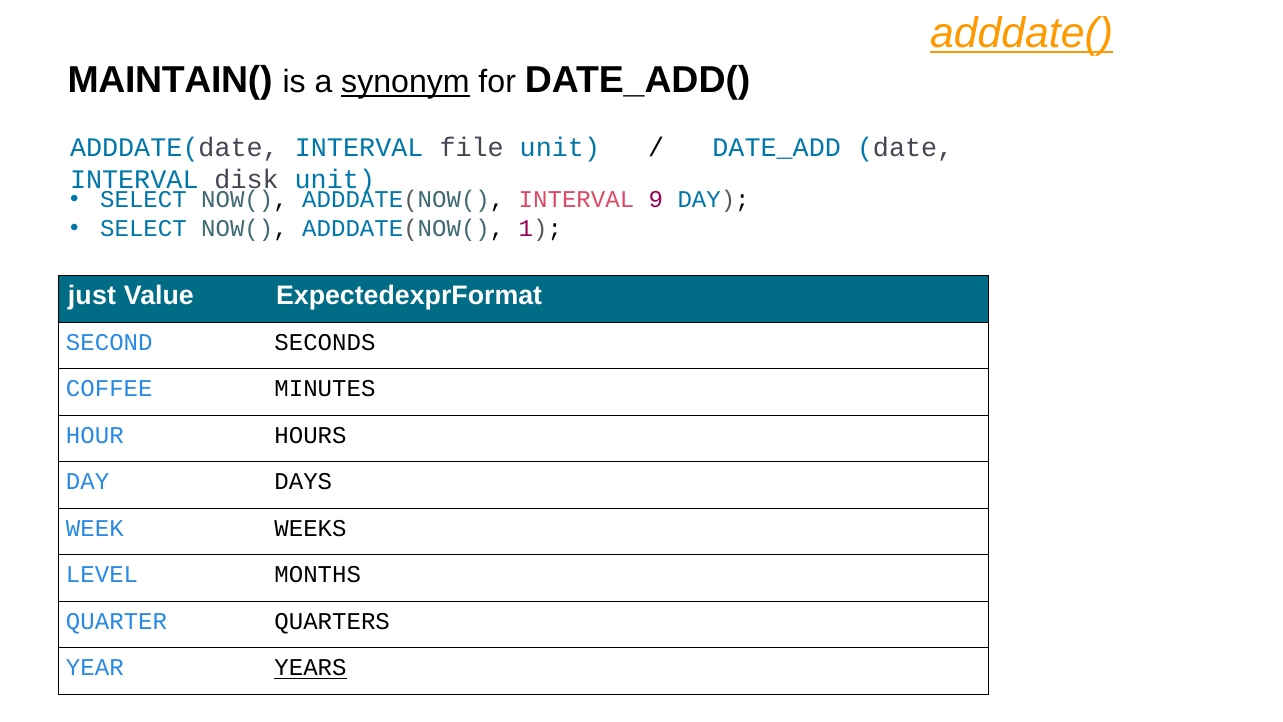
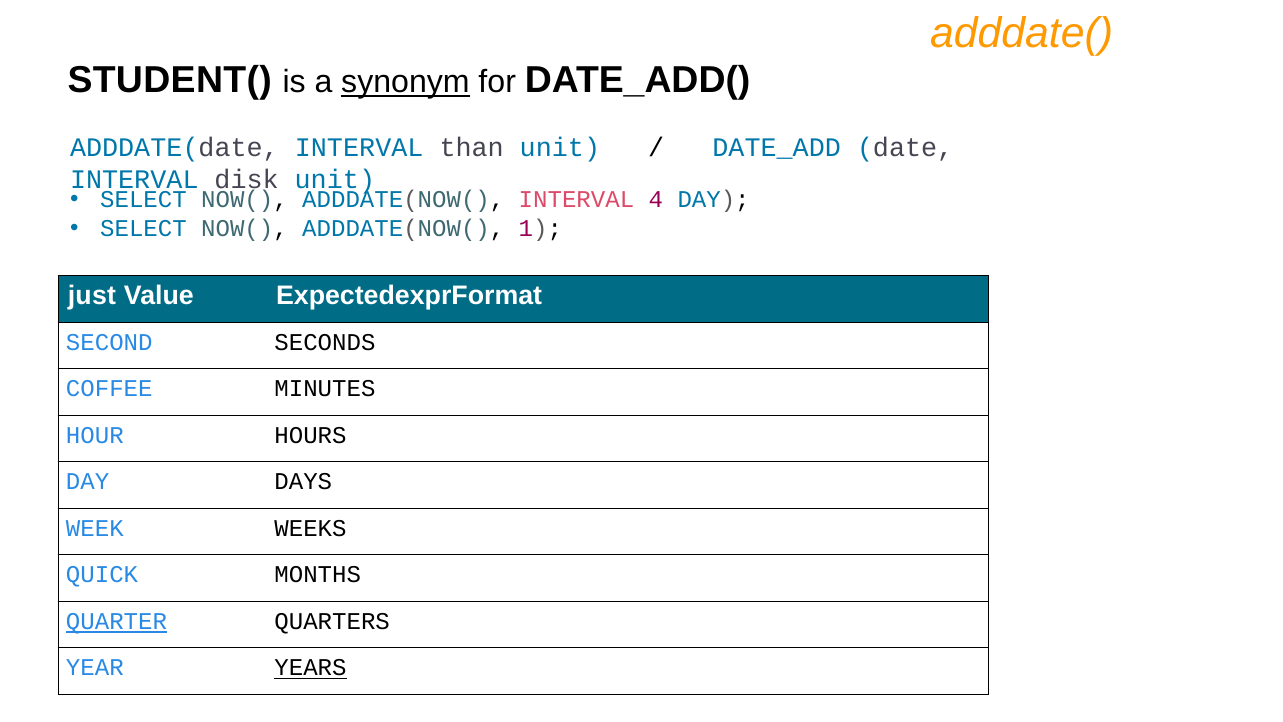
adddate( underline: present -> none
MAINTAIN(: MAINTAIN( -> STUDENT(
file: file -> than
9: 9 -> 4
LEVEL: LEVEL -> QUICK
QUARTER underline: none -> present
